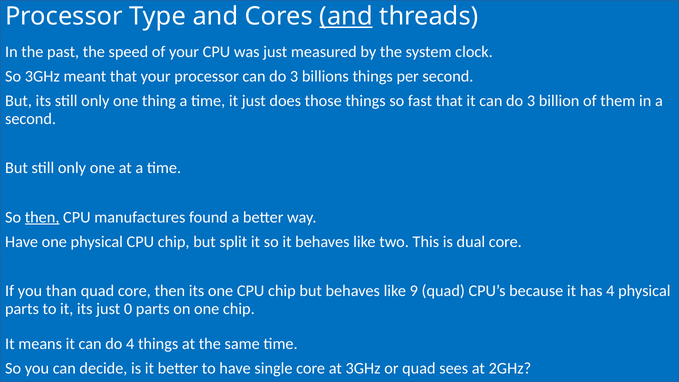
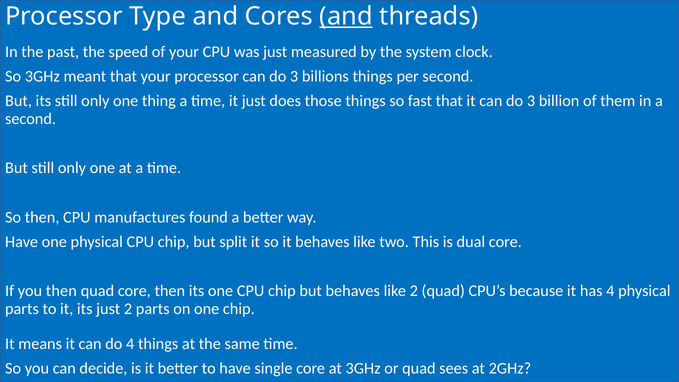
then at (42, 217) underline: present -> none
you than: than -> then
like 9: 9 -> 2
just 0: 0 -> 2
